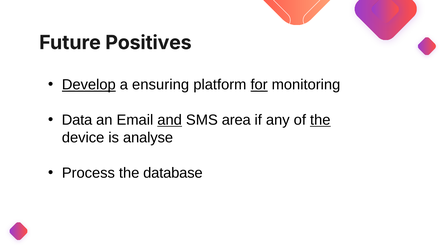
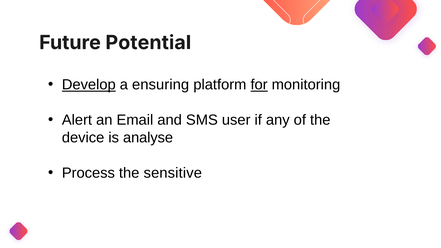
Positives: Positives -> Potential
Data: Data -> Alert
and underline: present -> none
area: area -> user
the at (320, 120) underline: present -> none
database: database -> sensitive
